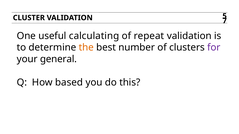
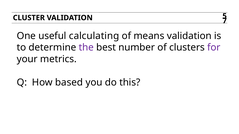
repeat: repeat -> means
the colour: orange -> purple
general: general -> metrics
